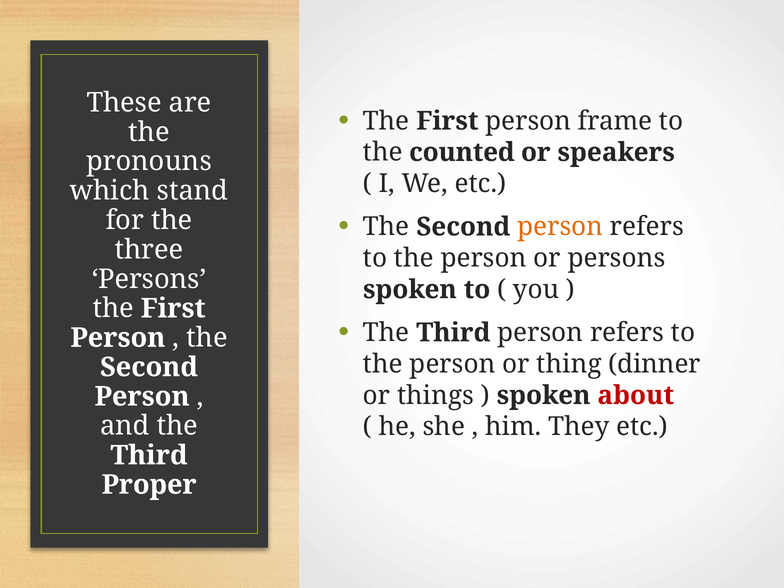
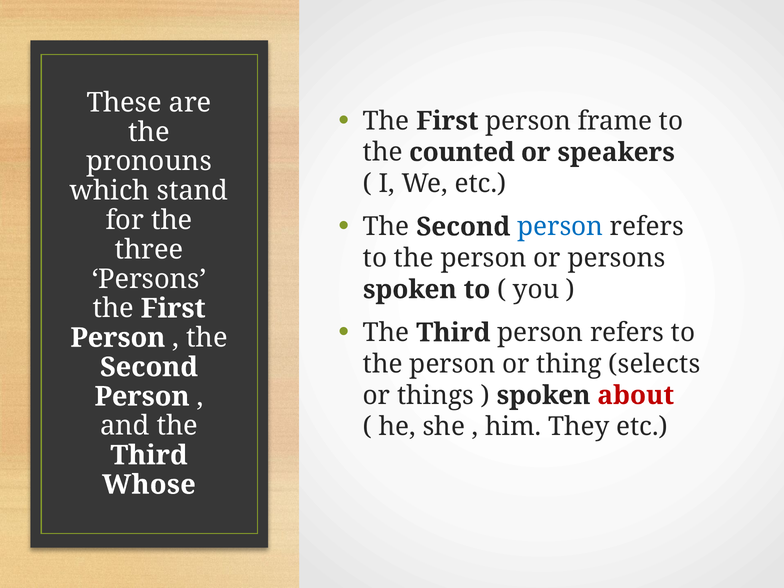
person at (560, 227) colour: orange -> blue
dinner: dinner -> selects
Proper: Proper -> Whose
